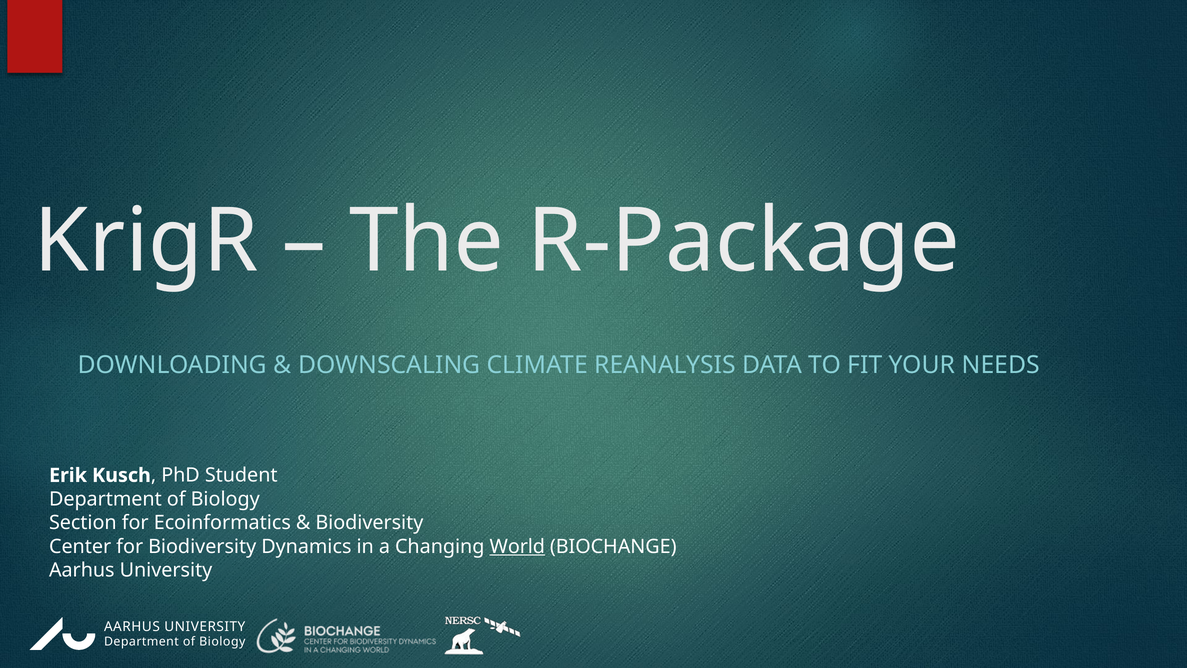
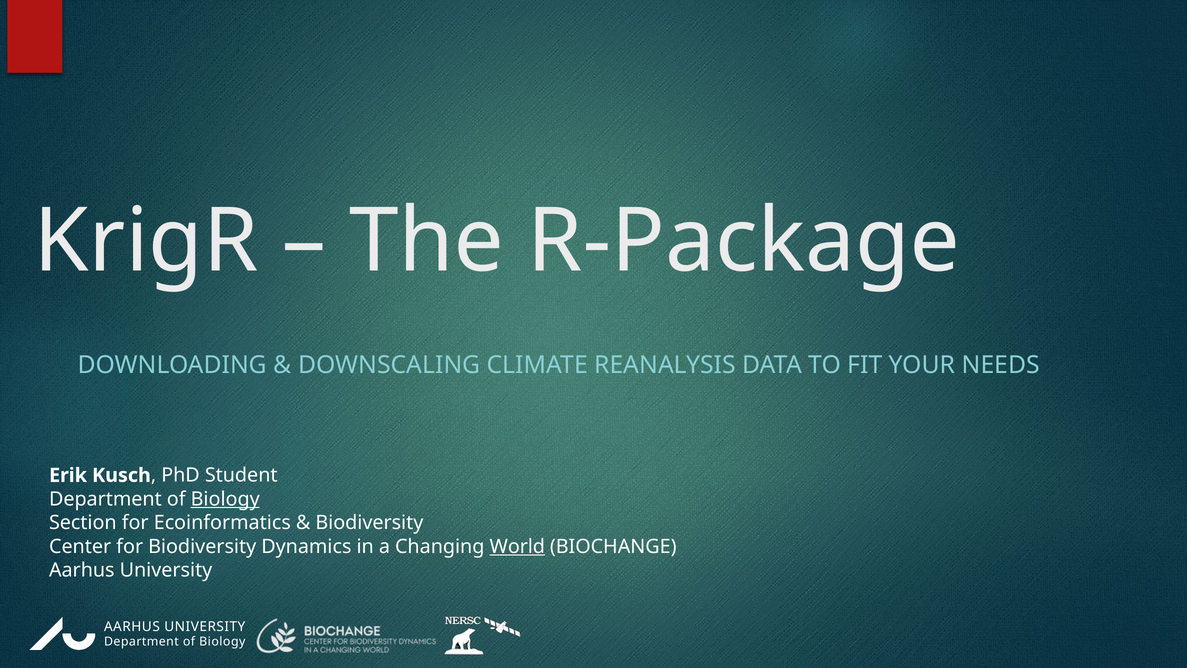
Biology at (225, 499) underline: none -> present
